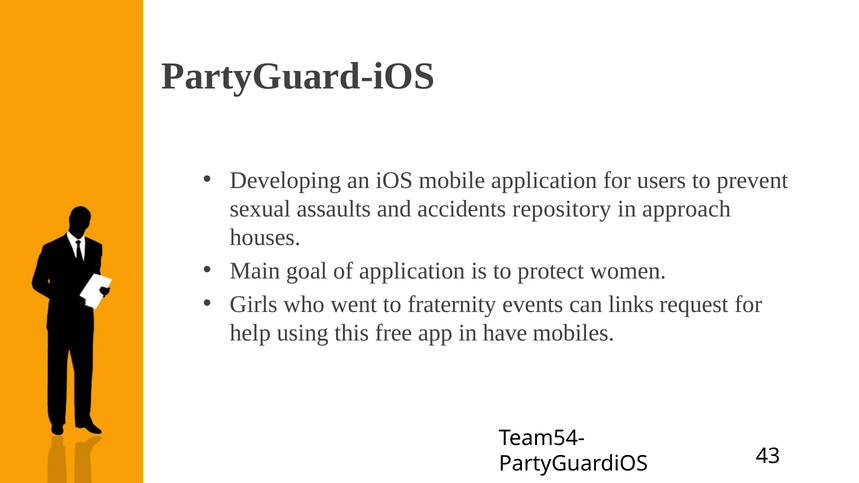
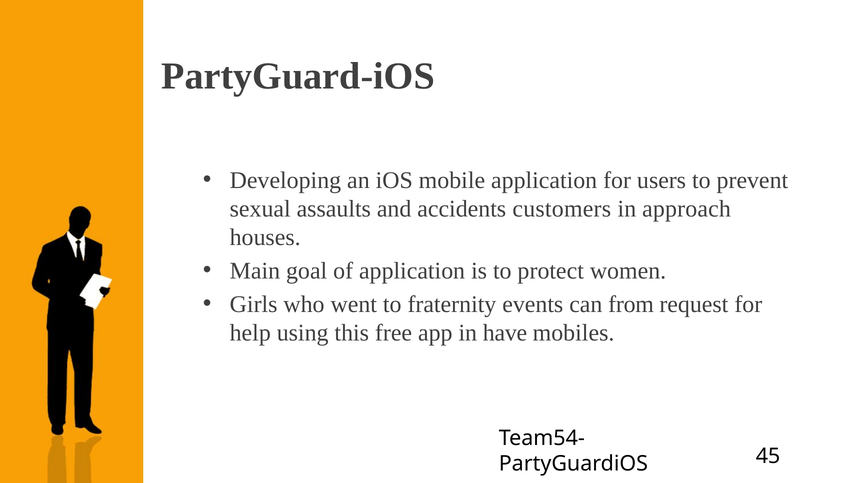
repository: repository -> customers
links: links -> from
43: 43 -> 45
